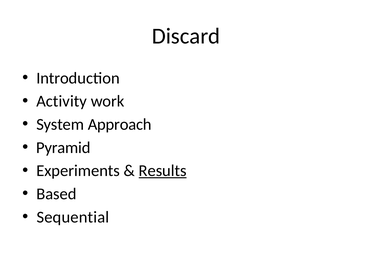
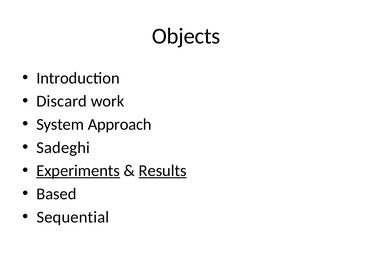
Discard: Discard -> Objects
Activity: Activity -> Discard
Pyramid: Pyramid -> Sadeghi
Experiments underline: none -> present
